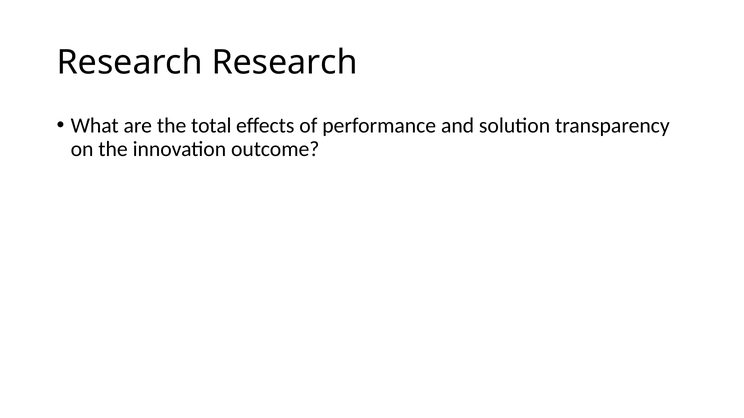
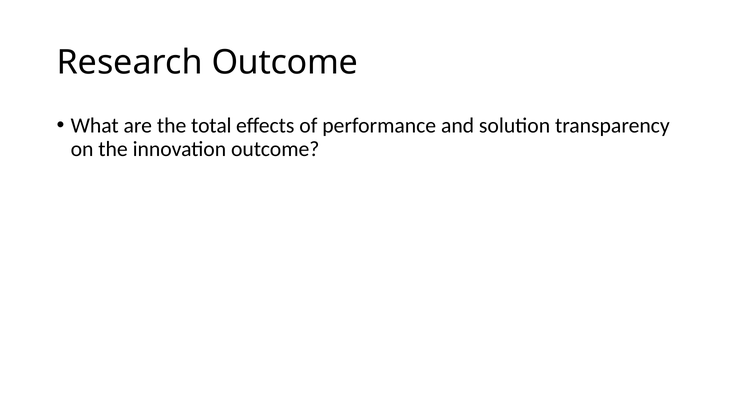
Research Research: Research -> Outcome
